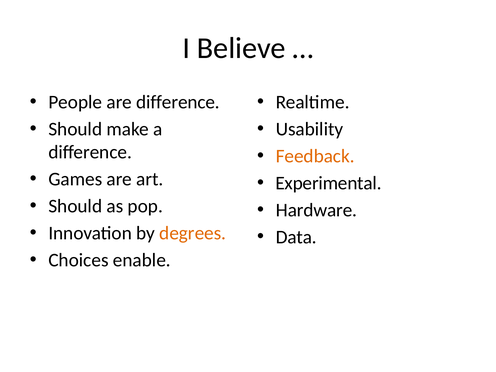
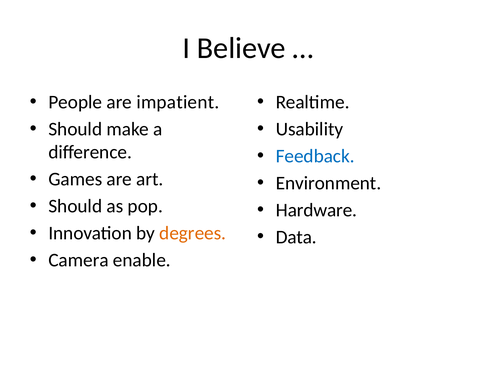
are difference: difference -> impatient
Feedback colour: orange -> blue
Experimental: Experimental -> Environment
Choices: Choices -> Camera
